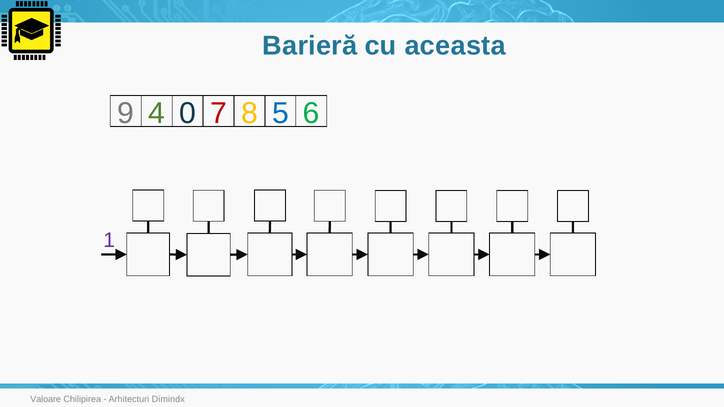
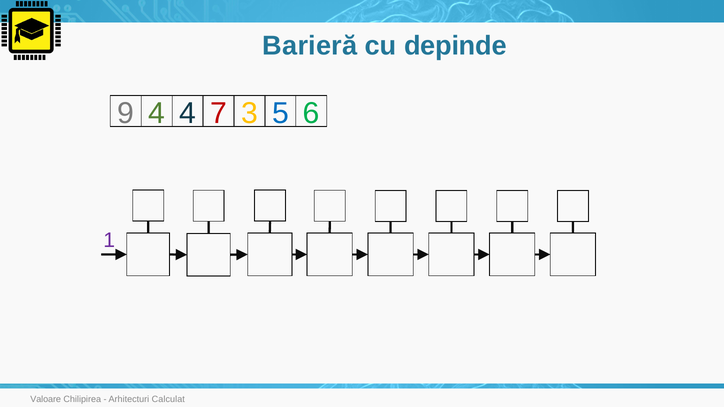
aceasta: aceasta -> depinde
4 0: 0 -> 4
8: 8 -> 3
Dimindx: Dimindx -> Calculat
